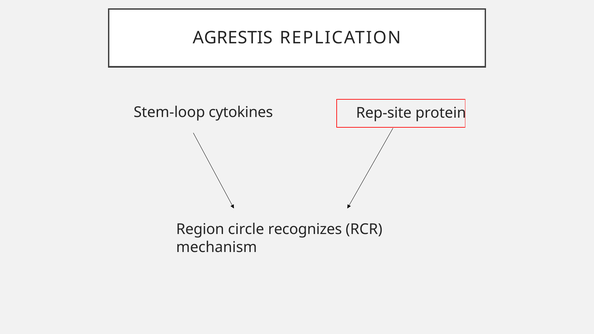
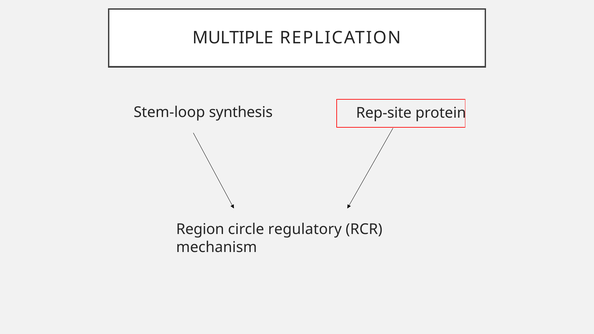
AGRESTIS: AGRESTIS -> MULTIPLE
cytokines: cytokines -> synthesis
recognizes: recognizes -> regulatory
